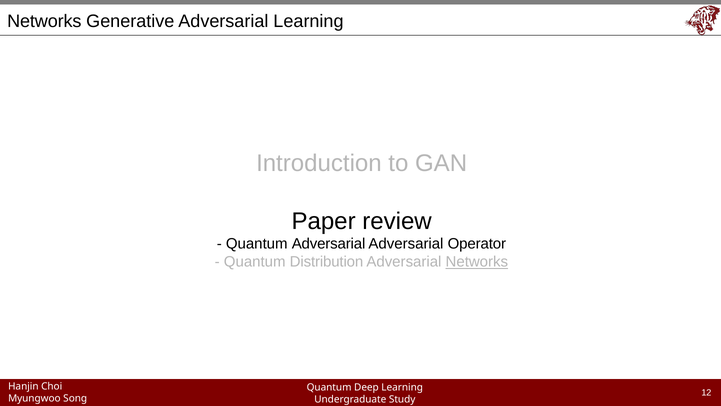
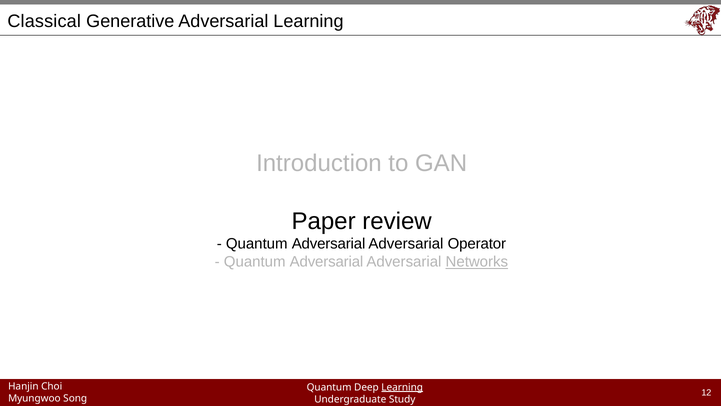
Networks at (44, 21): Networks -> Classical
Distribution at (326, 262): Distribution -> Adversarial
Learning at (402, 387) underline: none -> present
